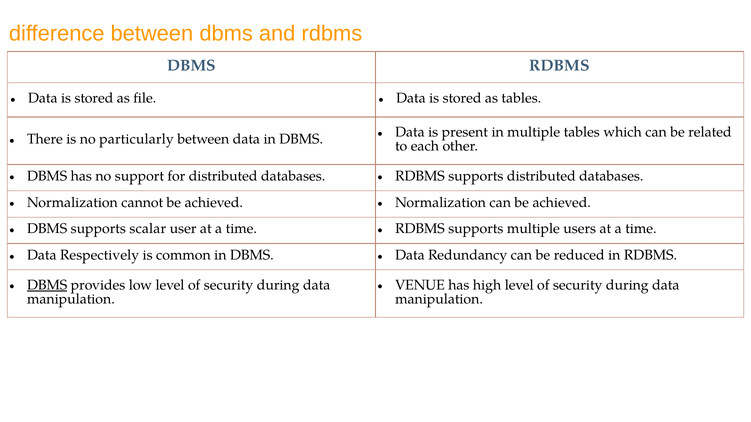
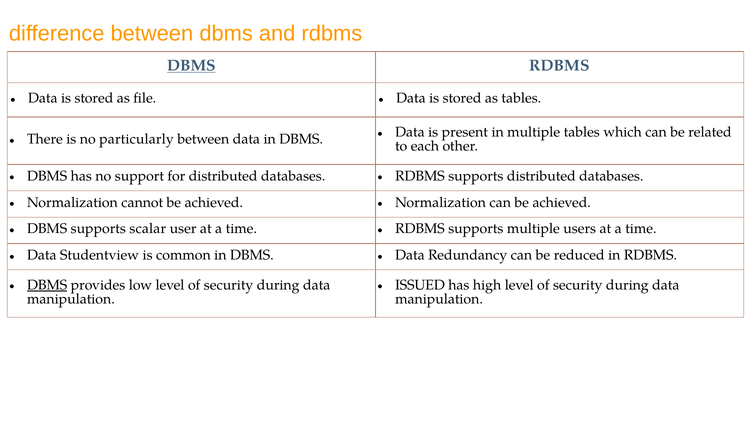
DBMS at (191, 66) underline: none -> present
Respectively: Respectively -> Studentview
VENUE: VENUE -> ISSUED
